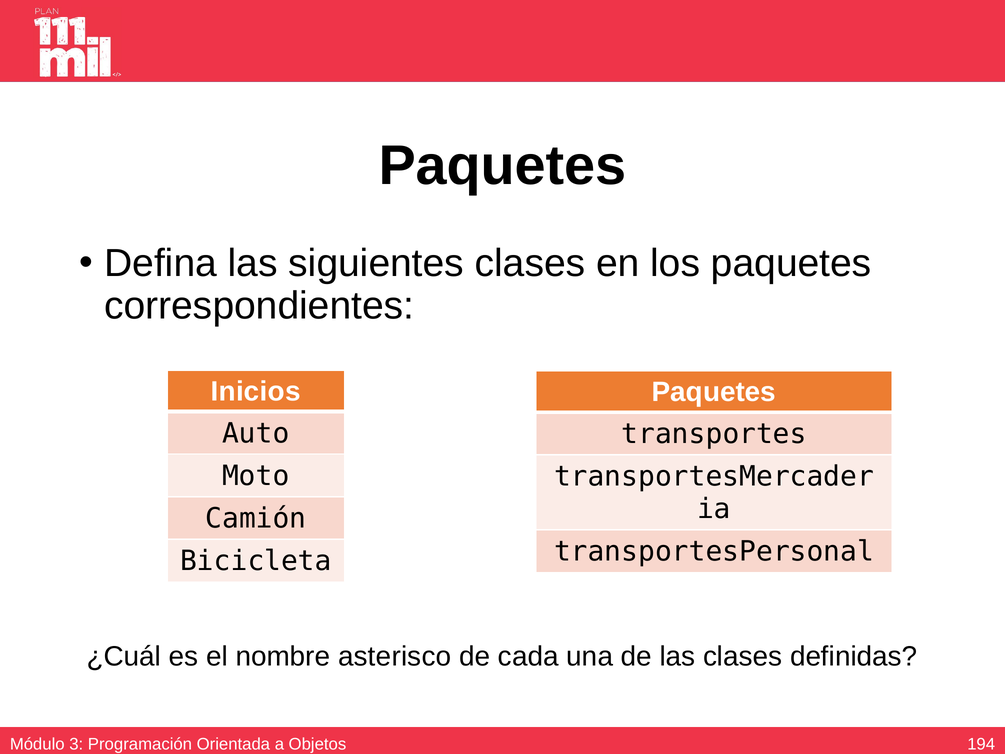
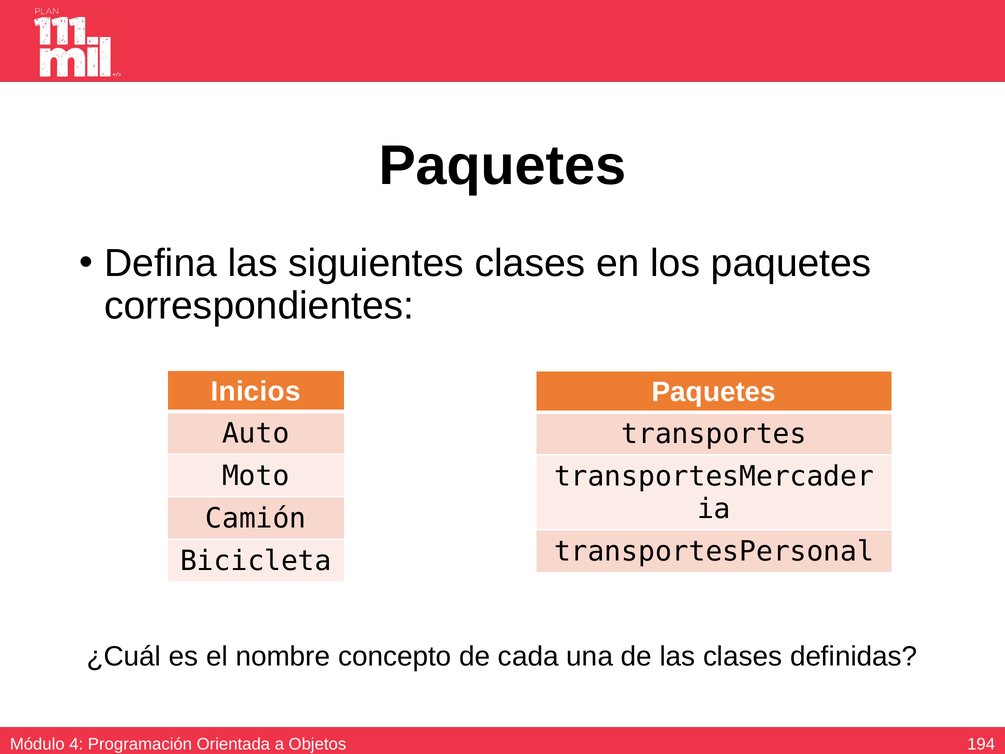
asterisco: asterisco -> concepto
3: 3 -> 4
